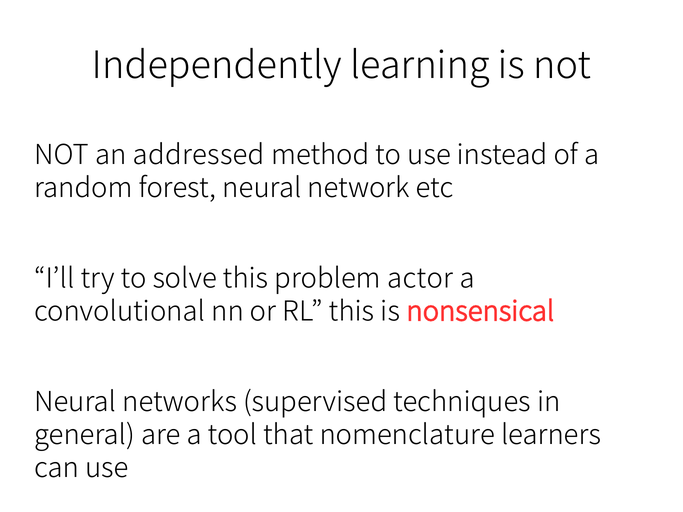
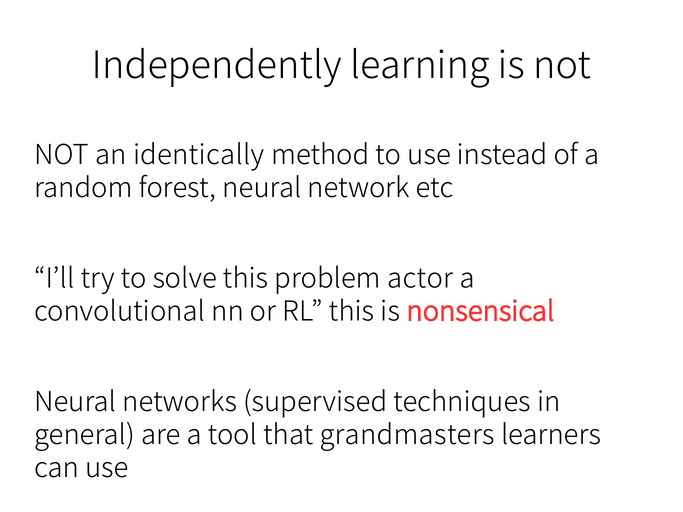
addressed: addressed -> identically
nomenclature: nomenclature -> grandmasters
